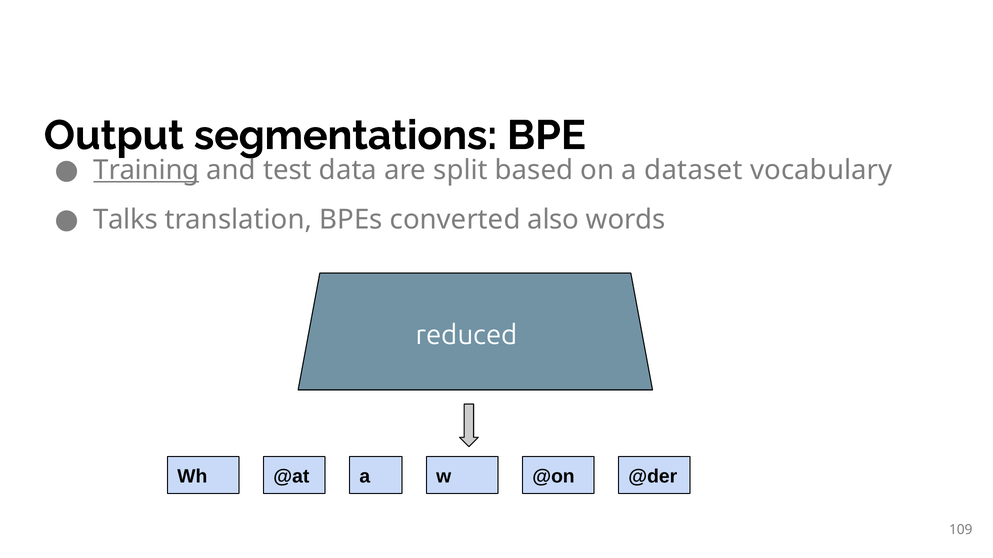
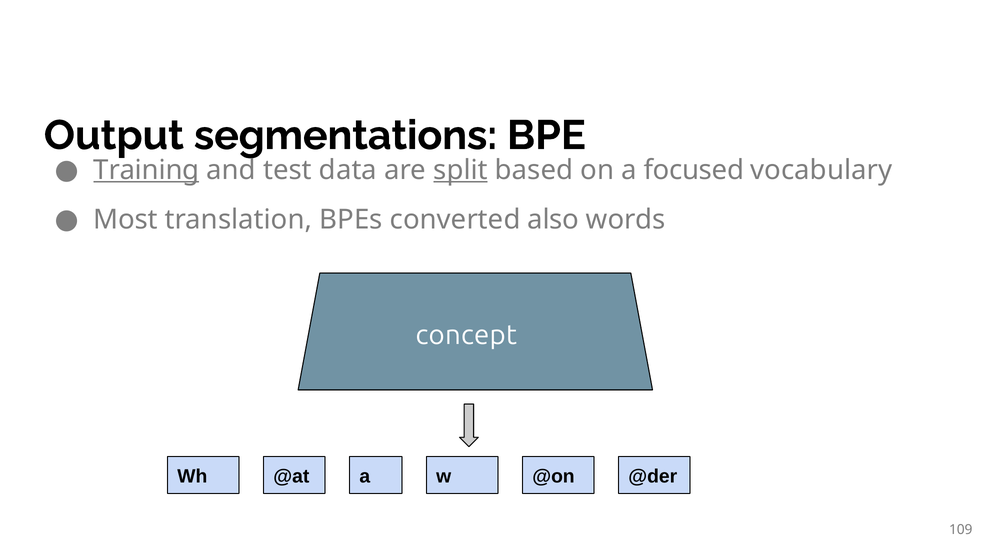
split underline: none -> present
dataset: dataset -> focused
Talks: Talks -> Most
reduced: reduced -> concept
